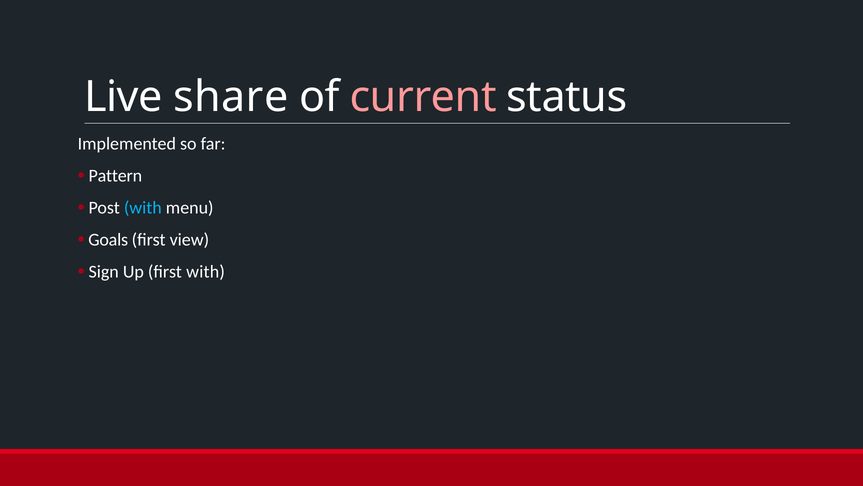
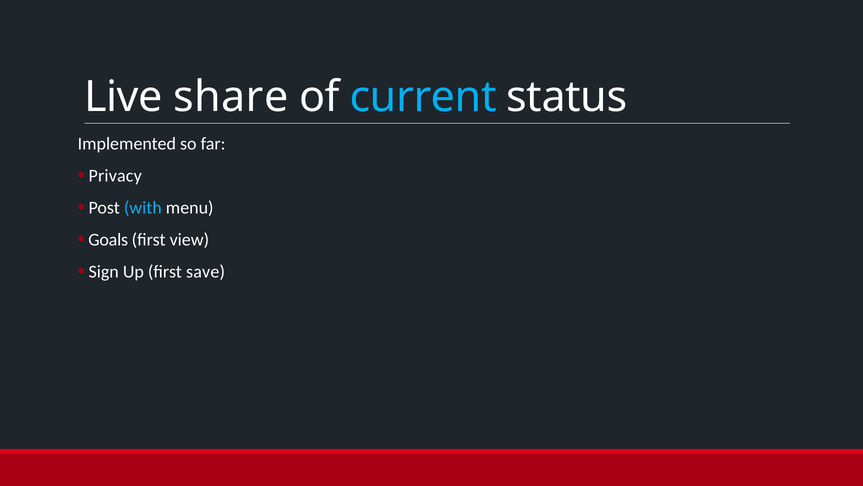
current colour: pink -> light blue
Pattern: Pattern -> Privacy
first with: with -> save
